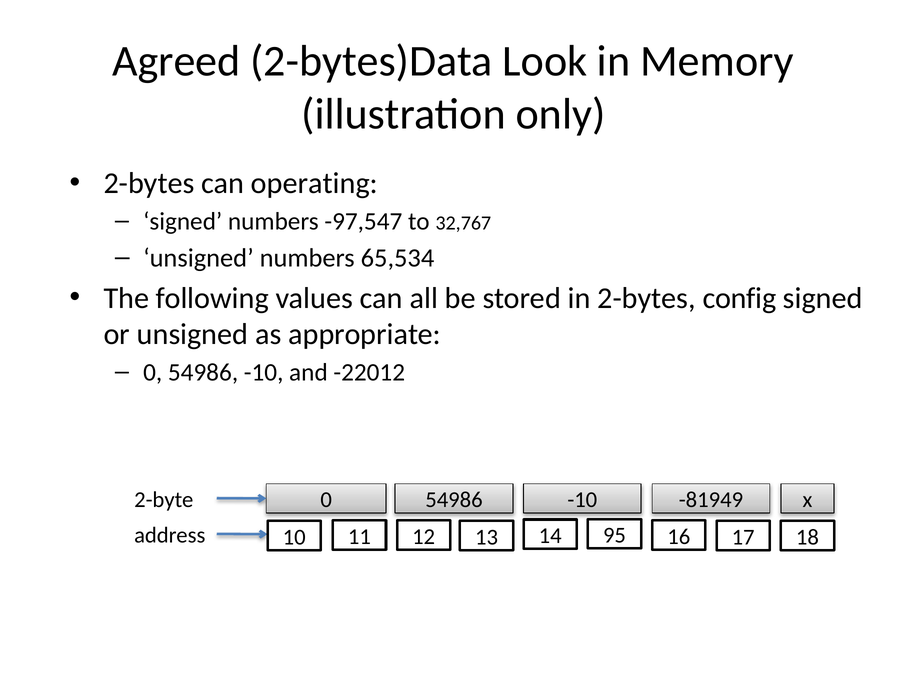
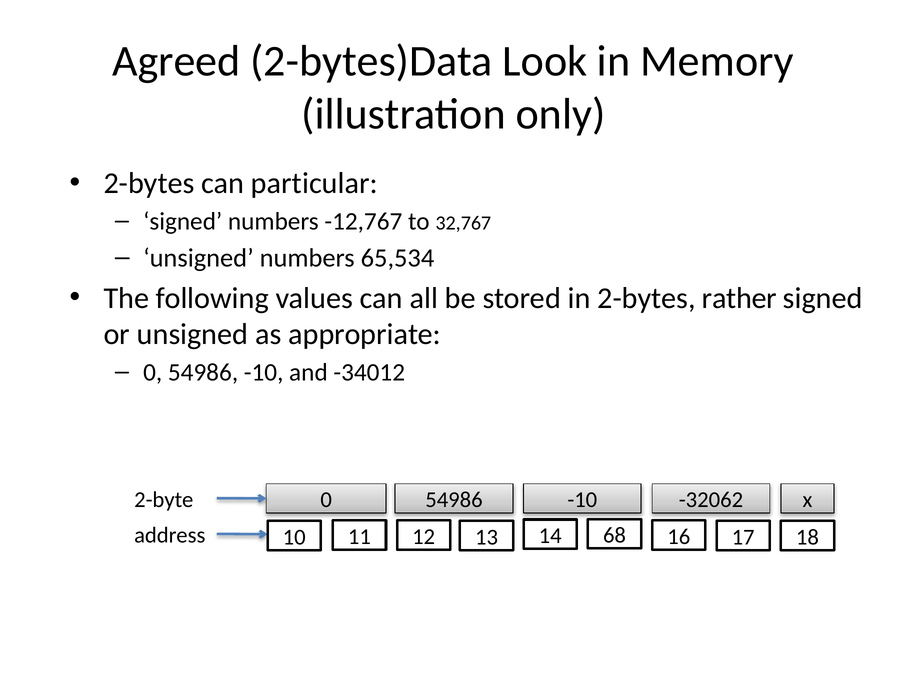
operating: operating -> particular
-97,547: -97,547 -> -12,767
config: config -> rather
-22012: -22012 -> -34012
-81949: -81949 -> -32062
95: 95 -> 68
